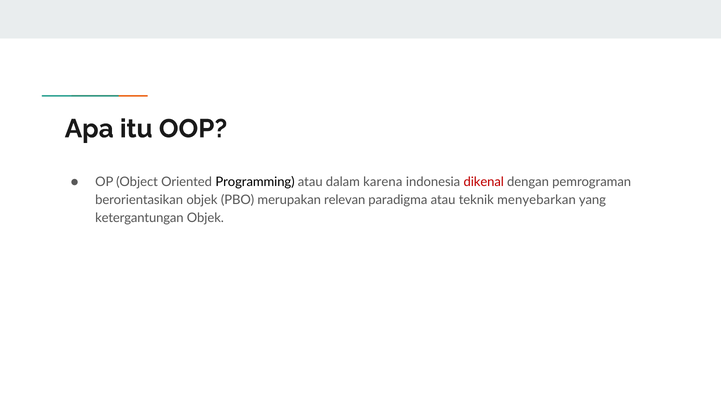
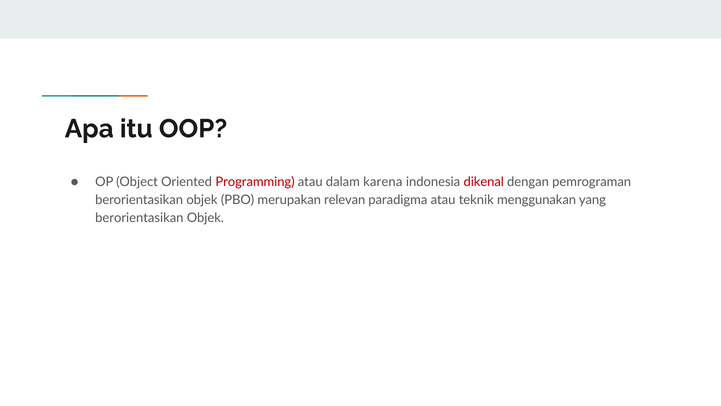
Programming colour: black -> red
menyebarkan: menyebarkan -> menggunakan
ketergantungan at (139, 218): ketergantungan -> berorientasikan
